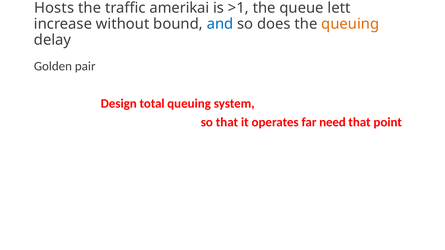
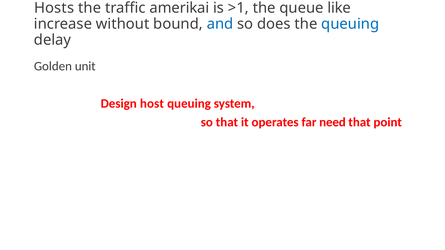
lett: lett -> like
queuing at (350, 24) colour: orange -> blue
pair: pair -> unit
total: total -> host
